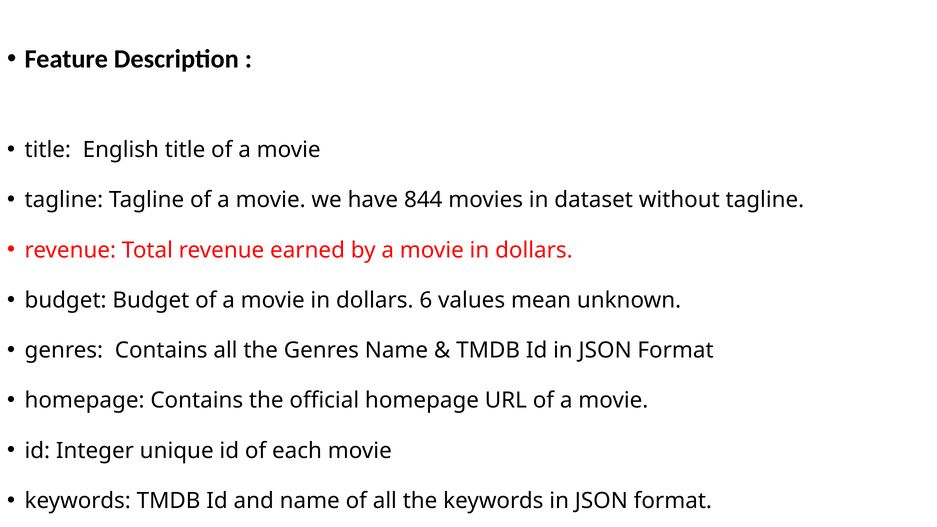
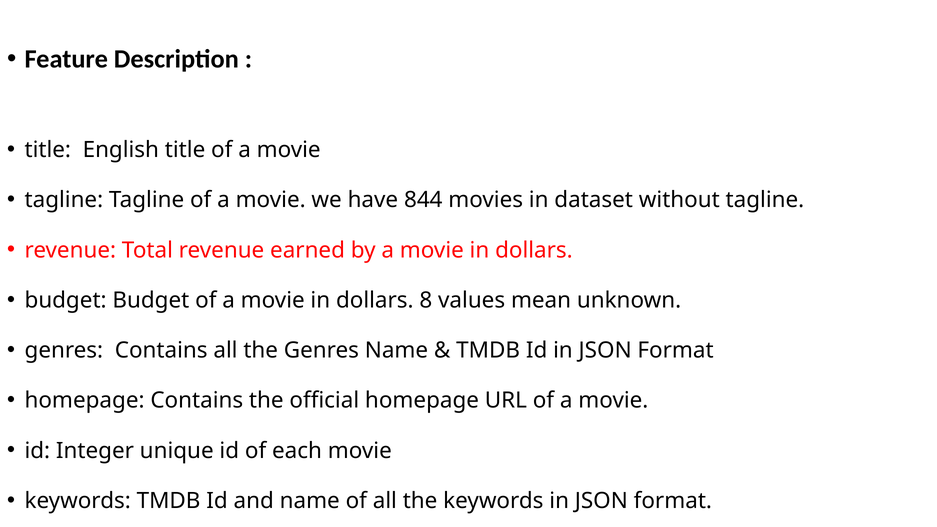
6: 6 -> 8
